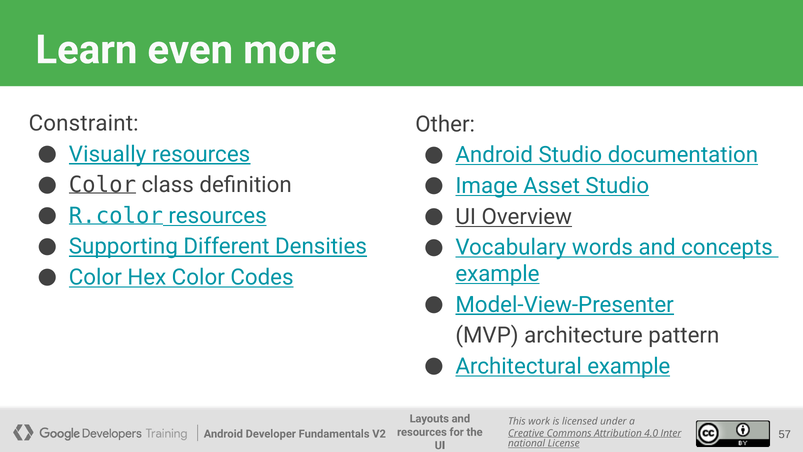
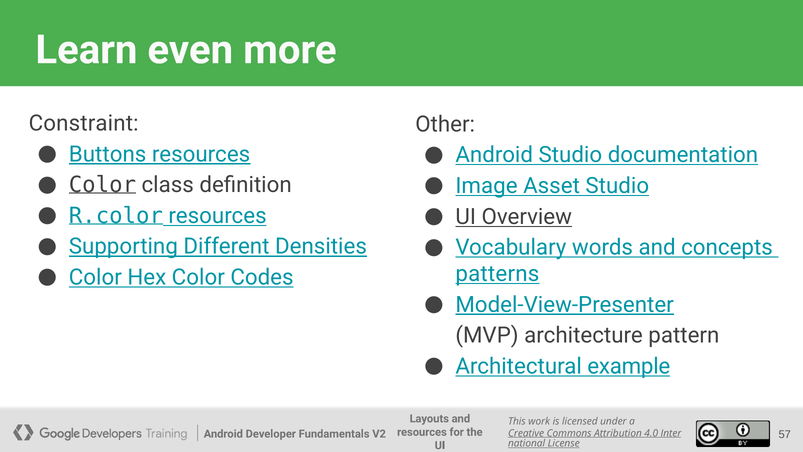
Visually: Visually -> Buttons
example at (498, 274): example -> patterns
